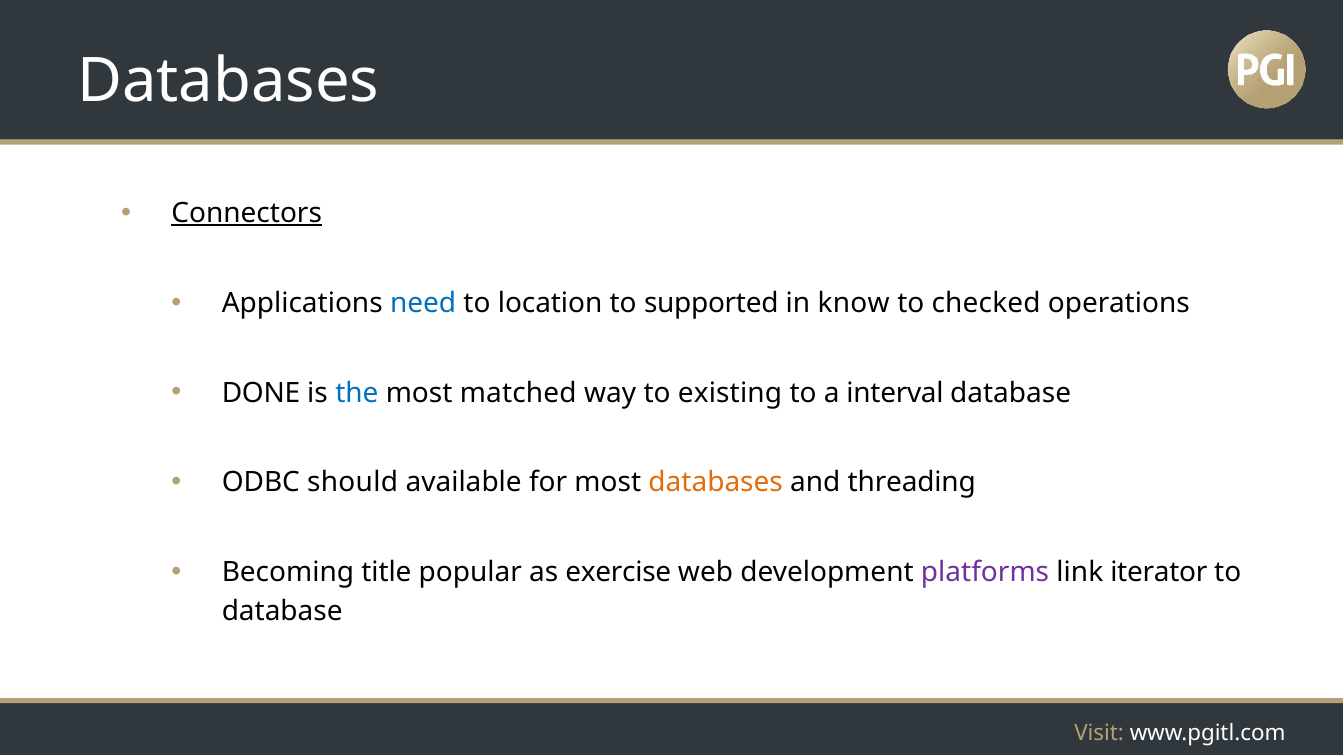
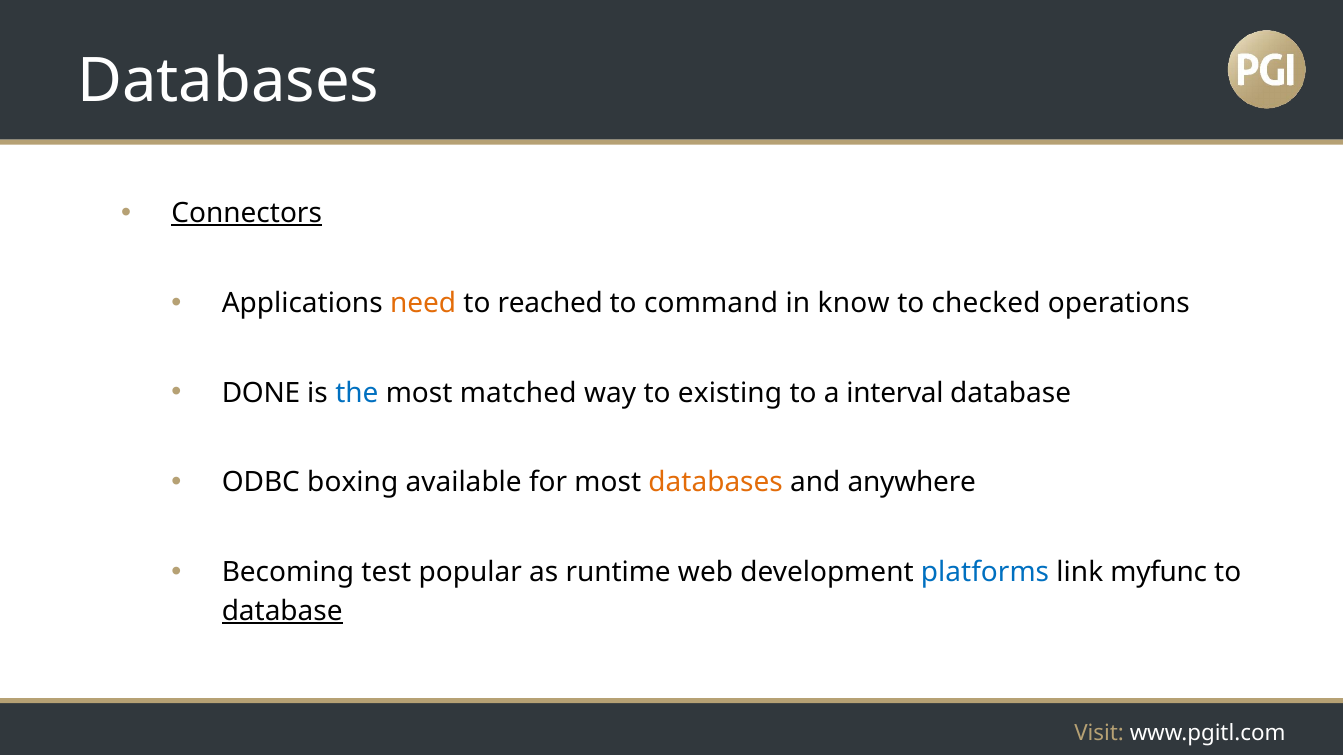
need colour: blue -> orange
location: location -> reached
supported: supported -> command
should: should -> boxing
threading: threading -> anywhere
title: title -> test
exercise: exercise -> runtime
platforms colour: purple -> blue
iterator: iterator -> myfunc
database at (282, 611) underline: none -> present
